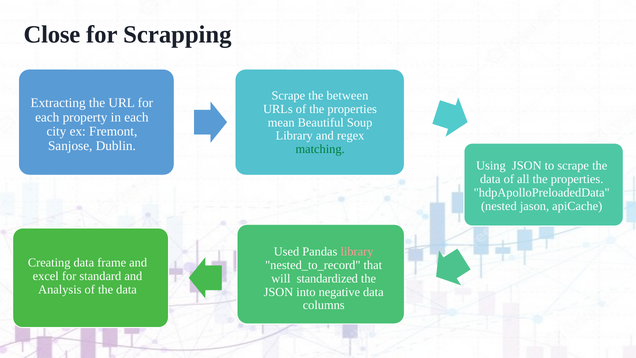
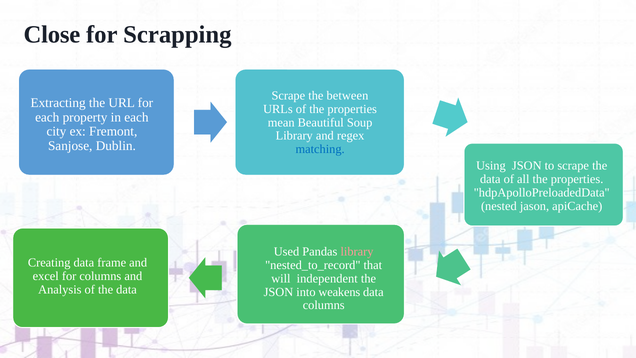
matching colour: green -> blue
for standard: standard -> columns
standardized: standardized -> independent
negative: negative -> weakens
